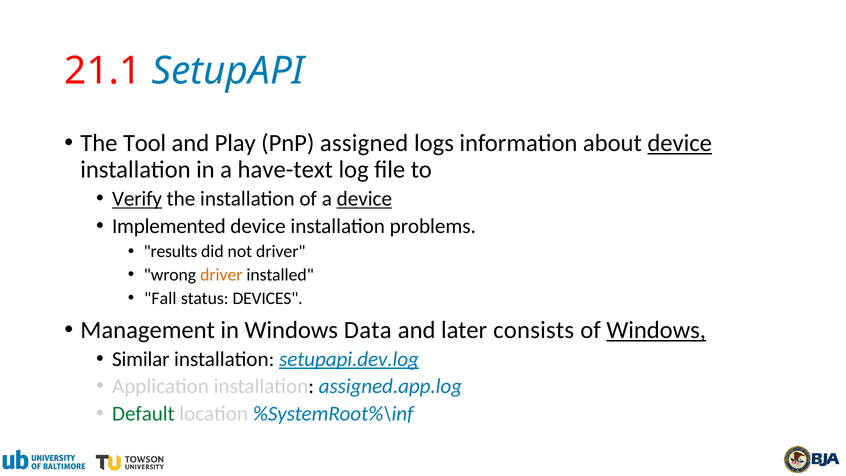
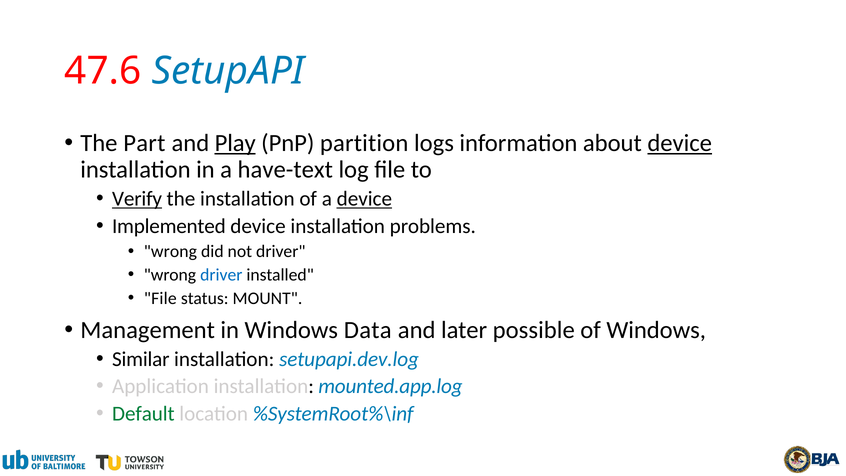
21.1: 21.1 -> 47.6
Tool: Tool -> Part
Play underline: none -> present
assigned: assigned -> partition
results at (171, 251): results -> wrong
driver at (221, 275) colour: orange -> blue
Fall at (160, 298): Fall -> File
DEVICES: DEVICES -> MOUNT
consists: consists -> possible
Windows at (656, 330) underline: present -> none
setupapi.dev.log underline: present -> none
assigned.app.log: assigned.app.log -> mounted.app.log
